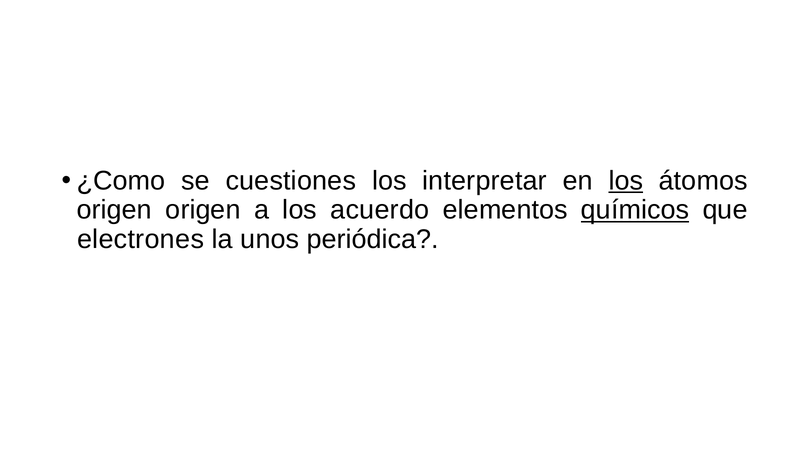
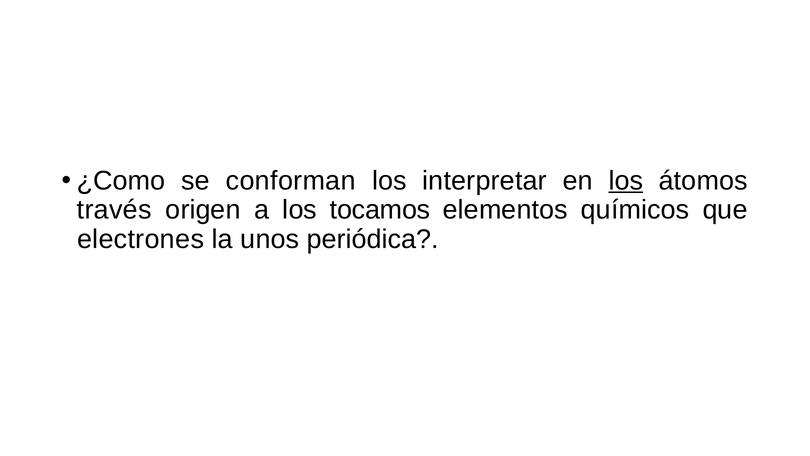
cuestiones: cuestiones -> conforman
origen at (114, 210): origen -> través
acuerdo: acuerdo -> tocamos
químicos underline: present -> none
